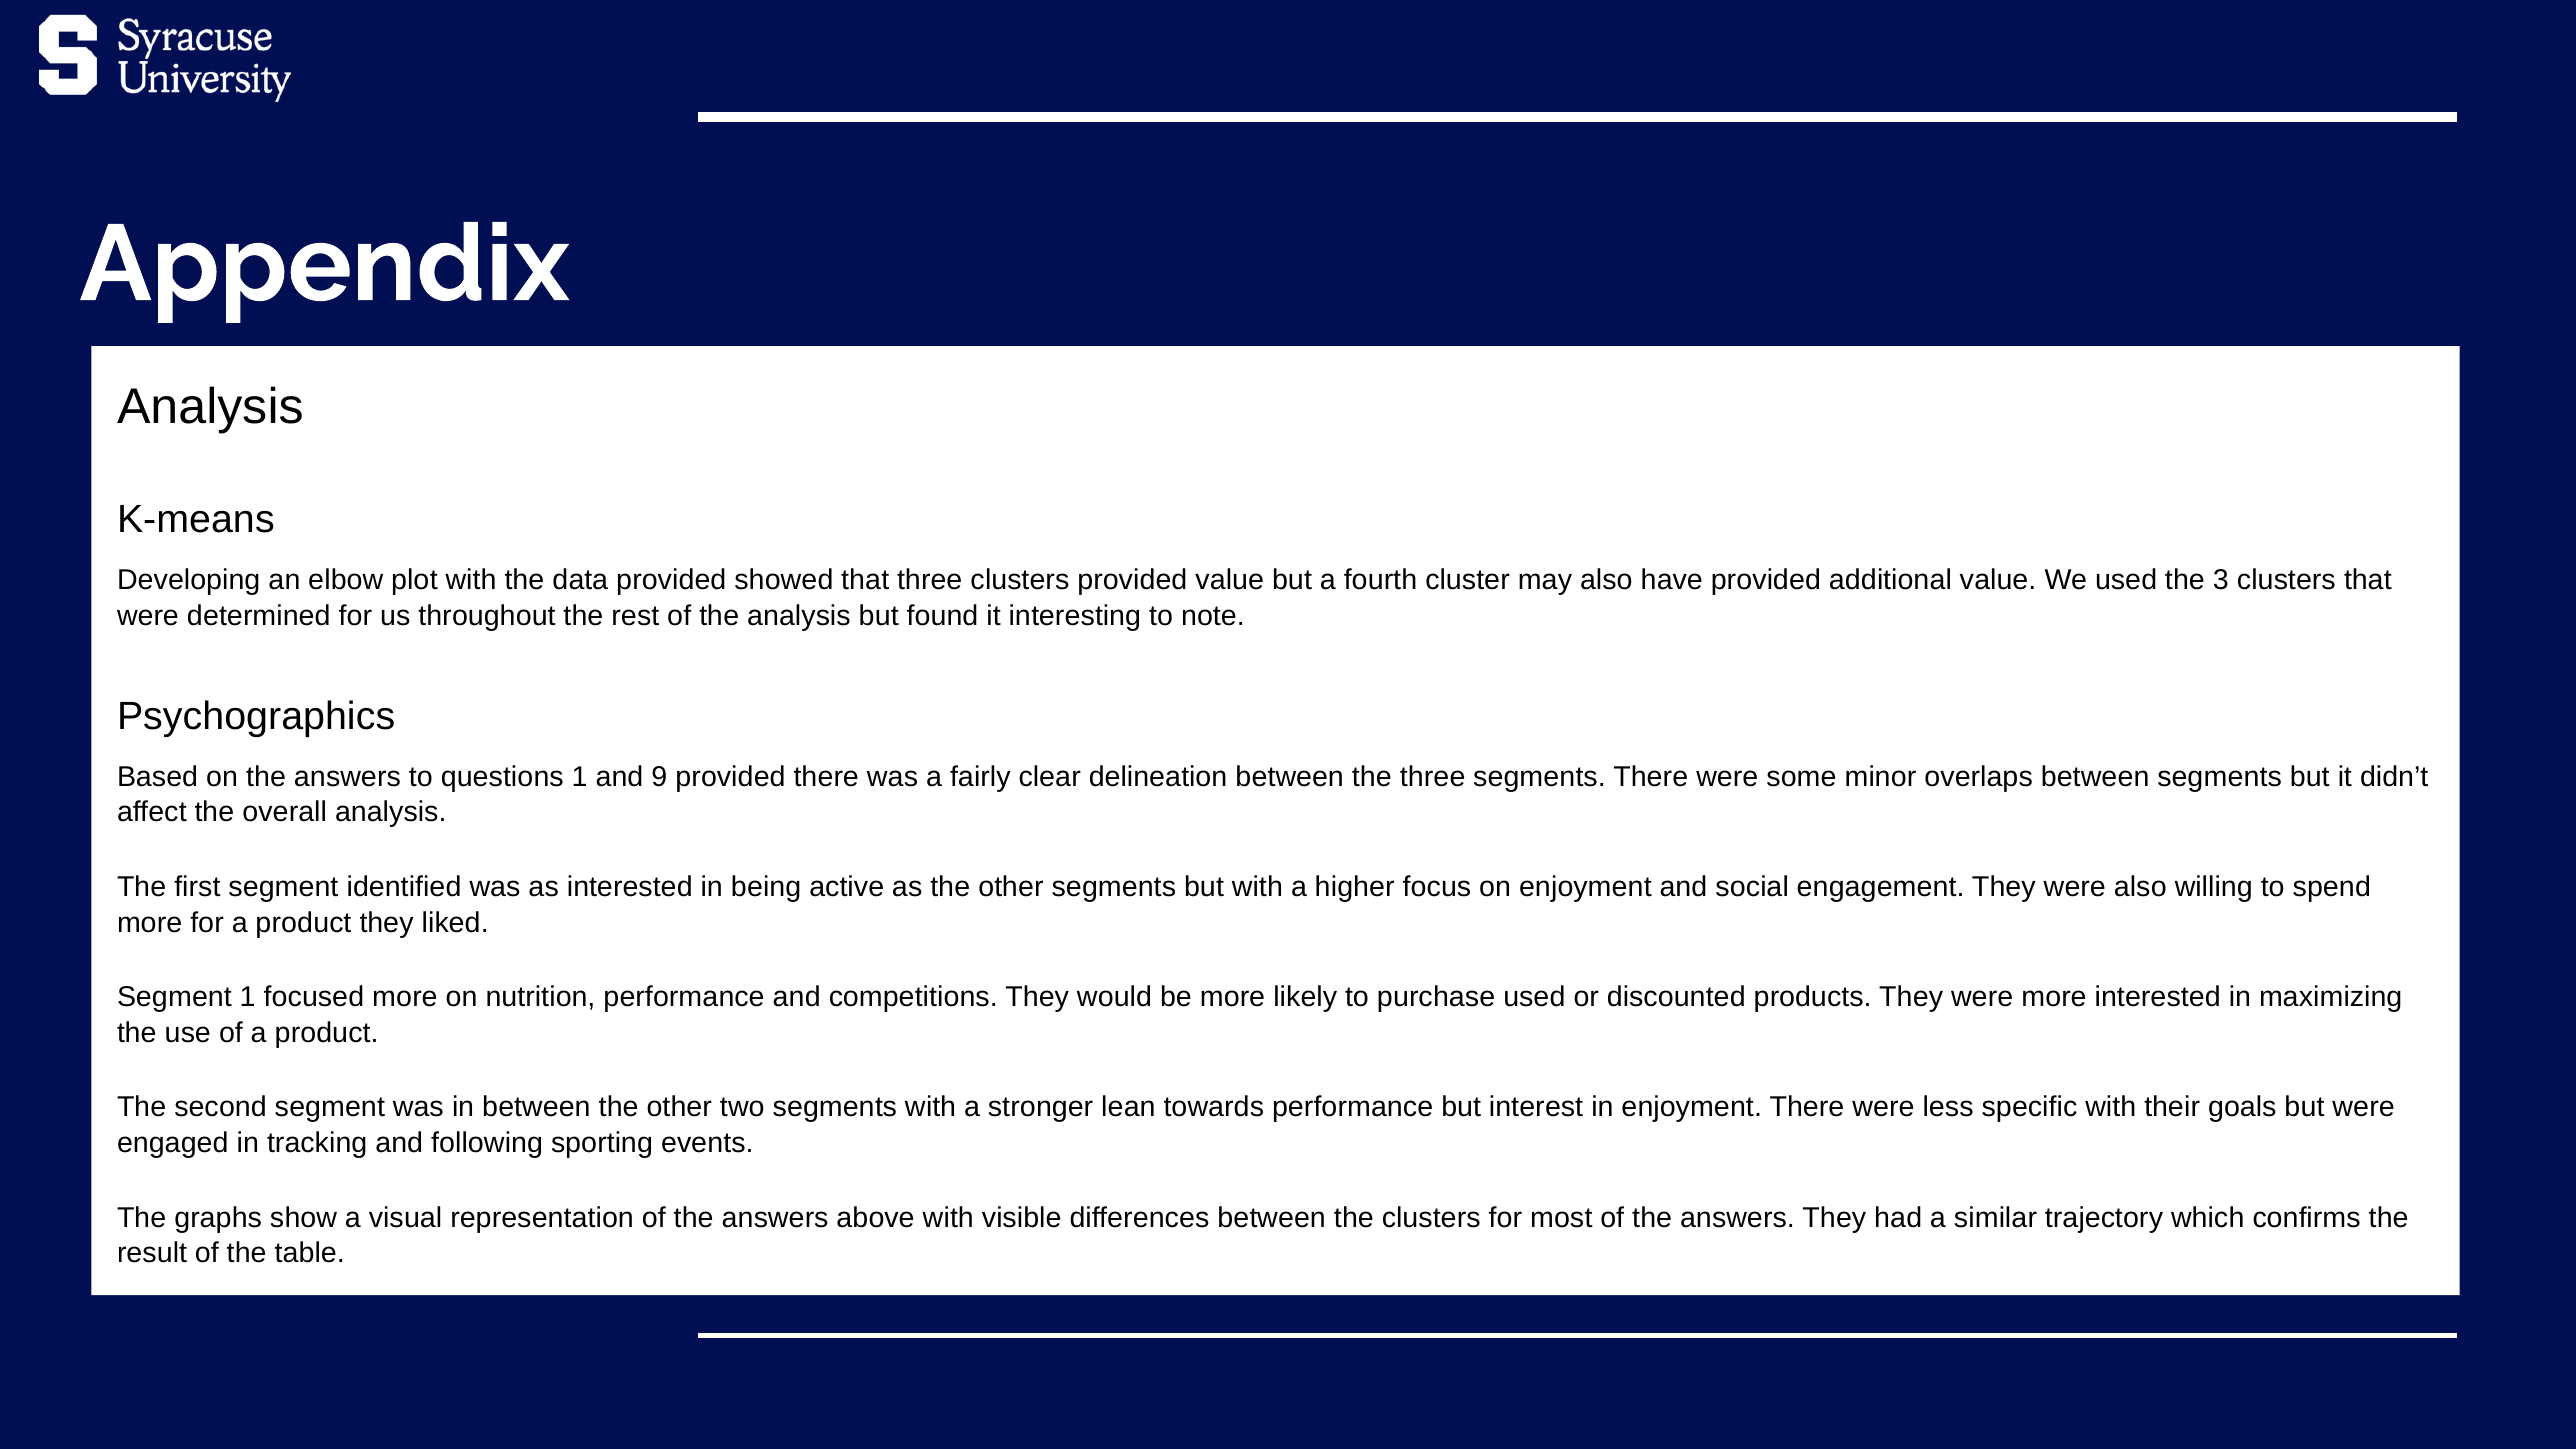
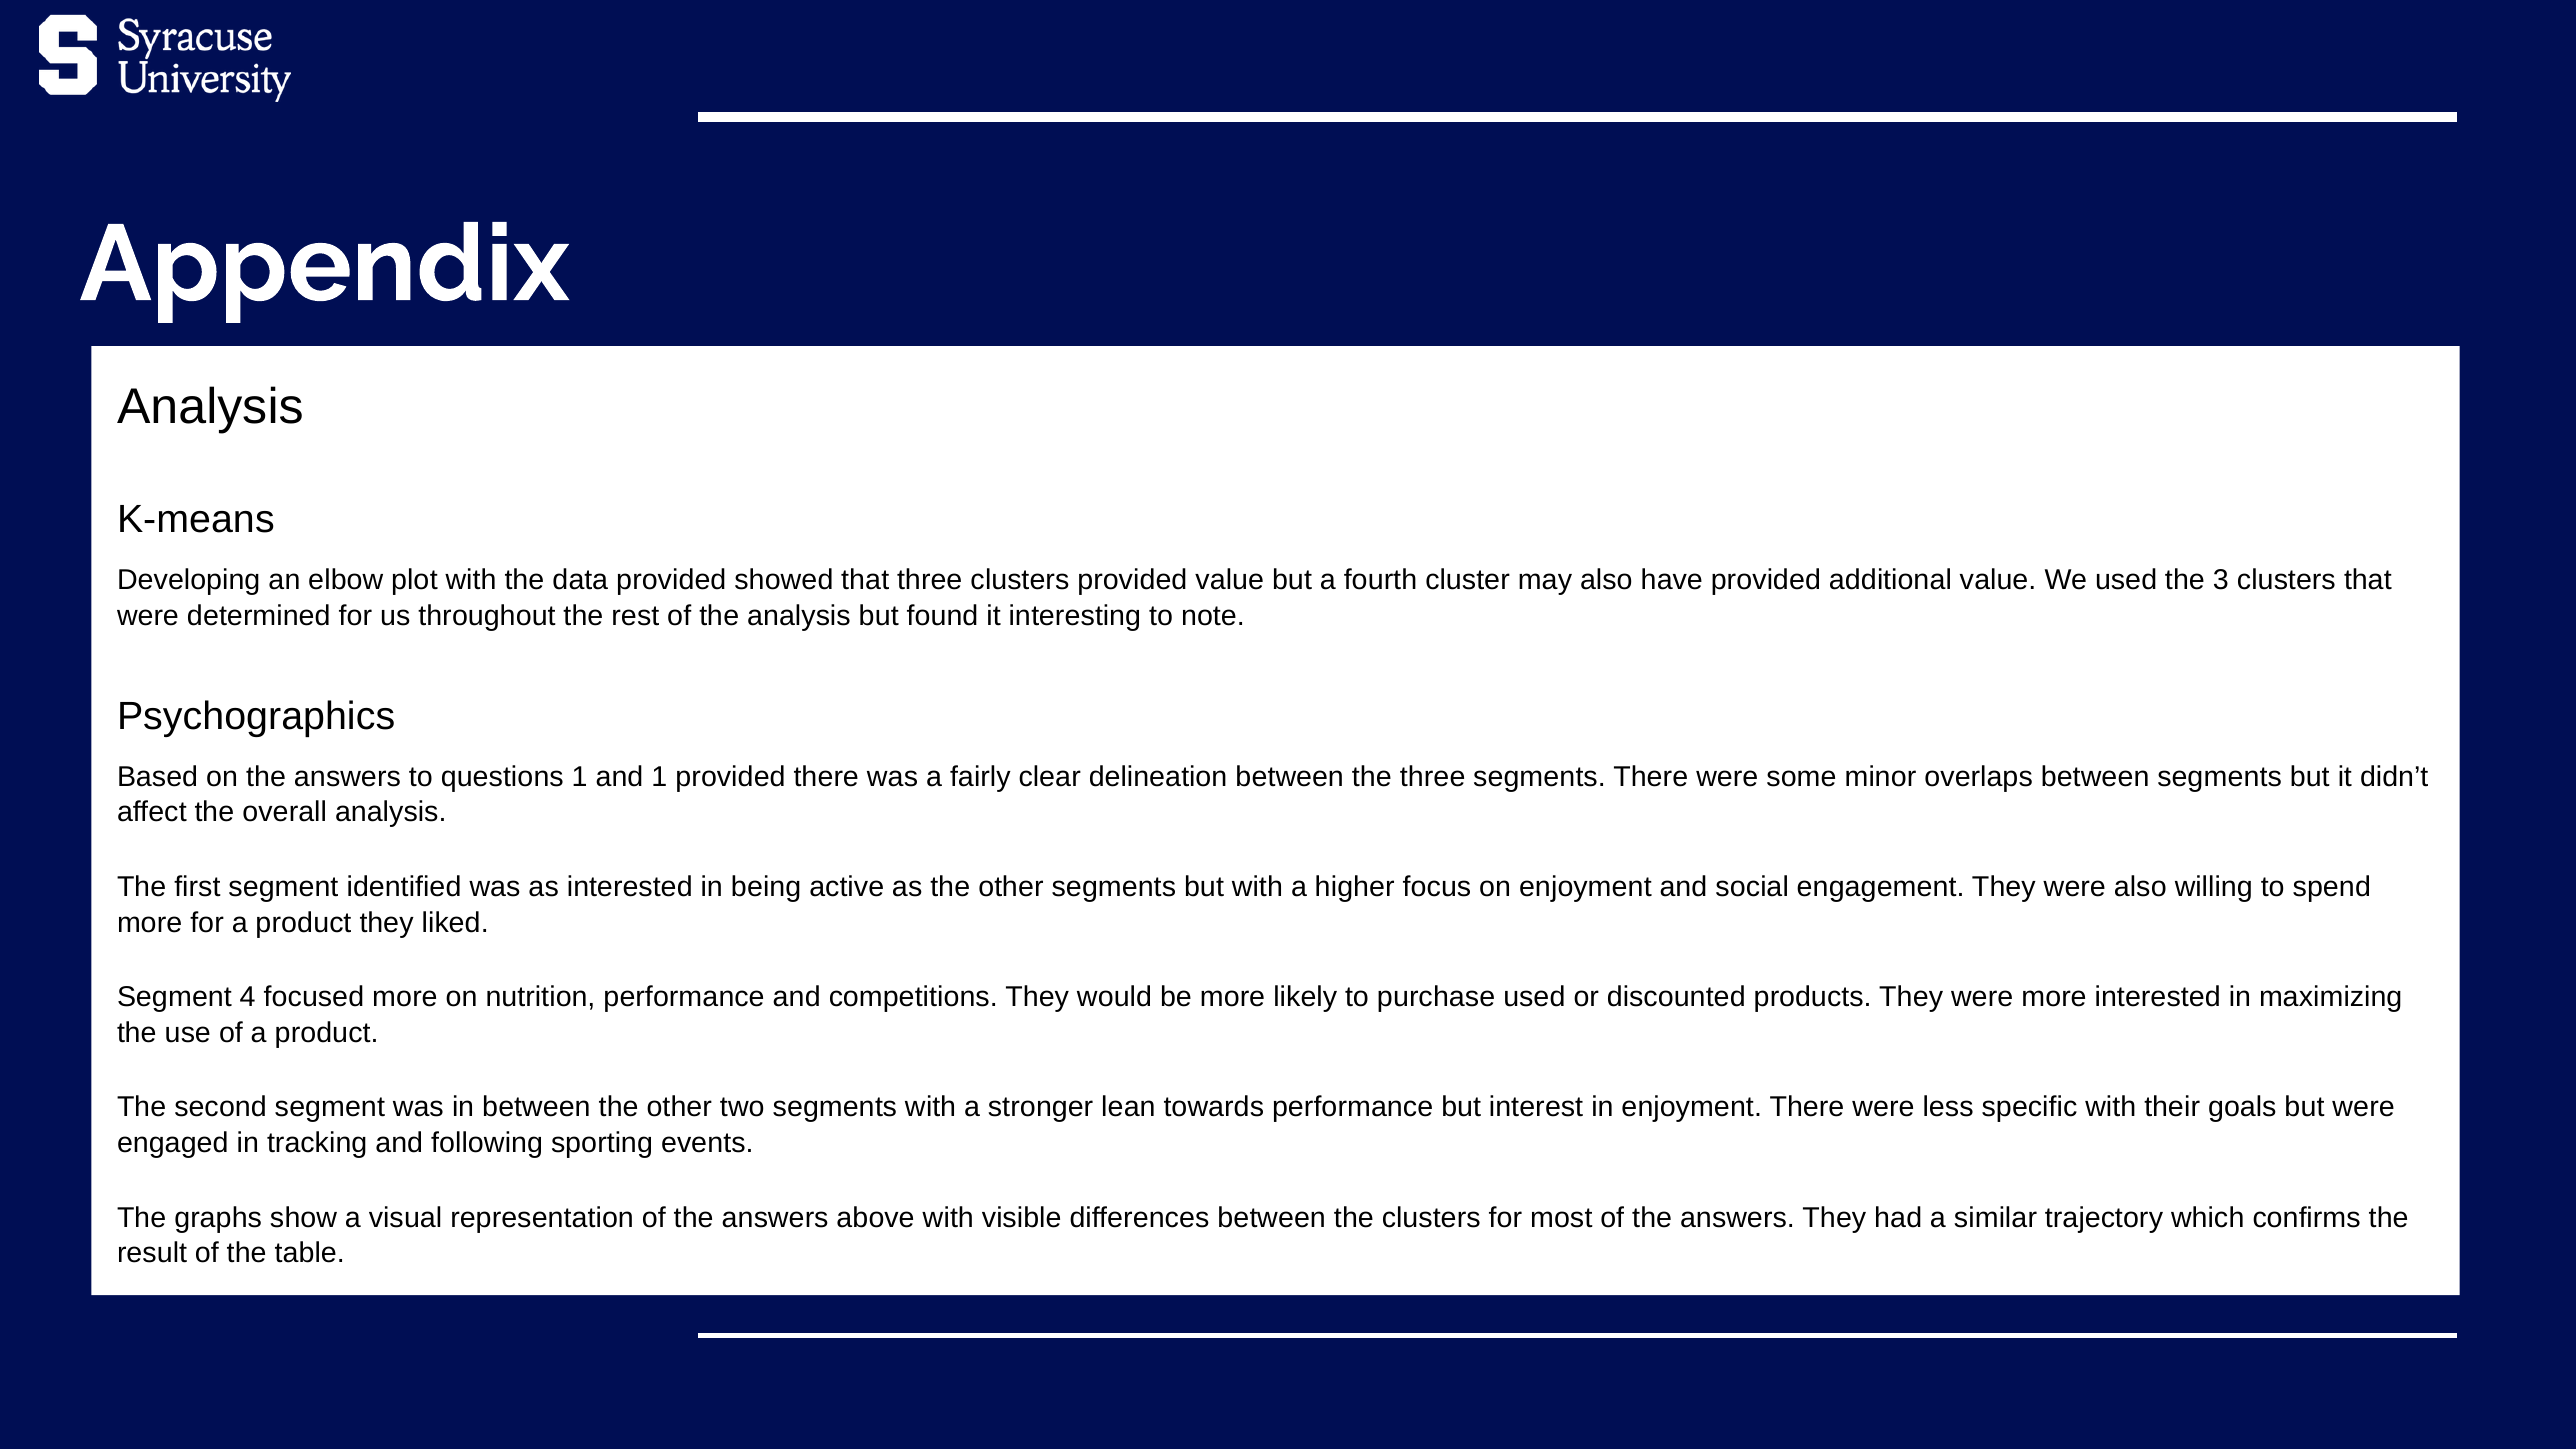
and 9: 9 -> 1
Segment 1: 1 -> 4
